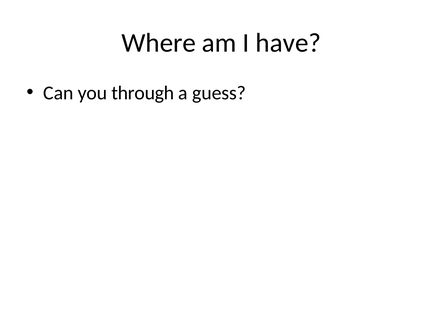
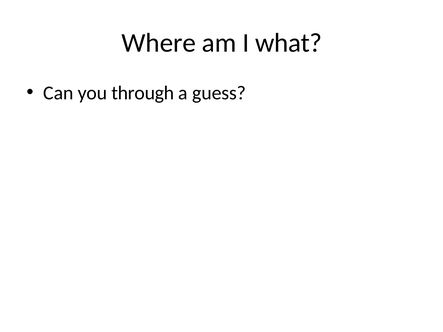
have: have -> what
